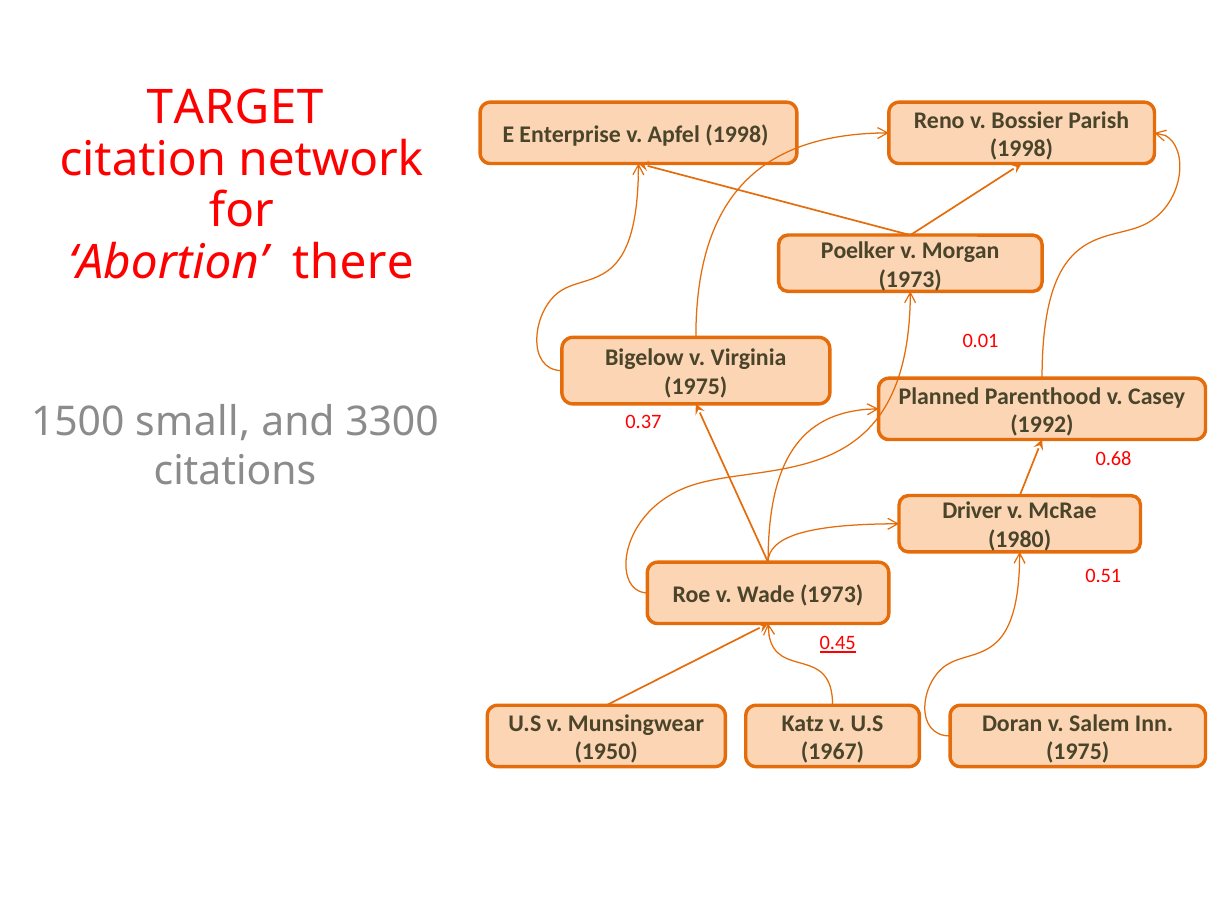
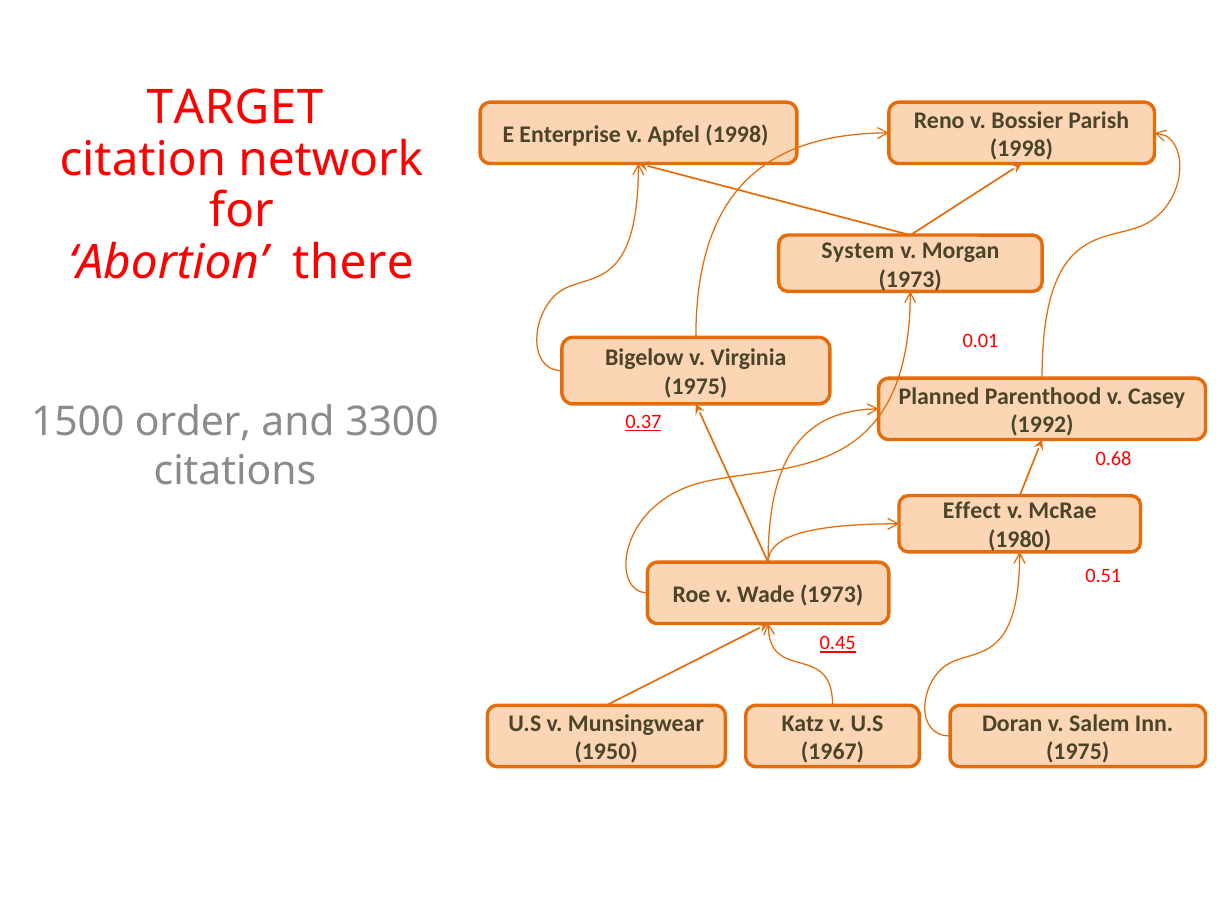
Poelker: Poelker -> System
small: small -> order
0.37 underline: none -> present
Driver: Driver -> Effect
